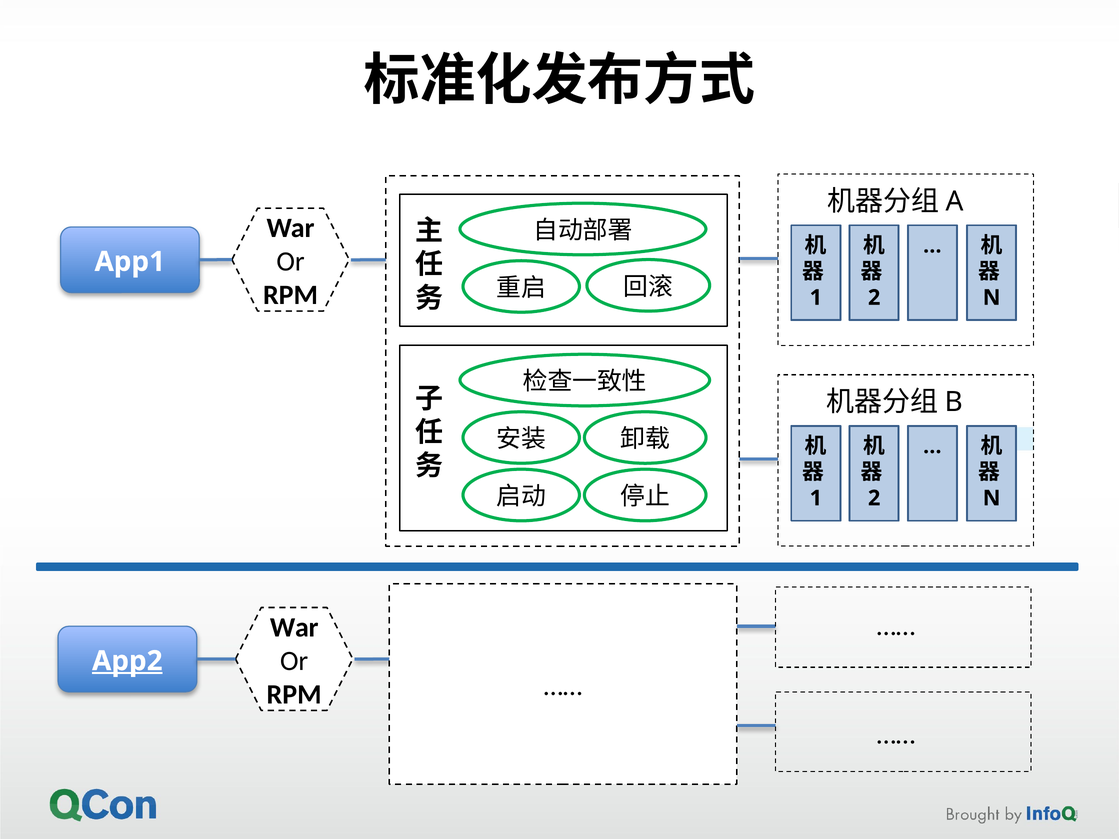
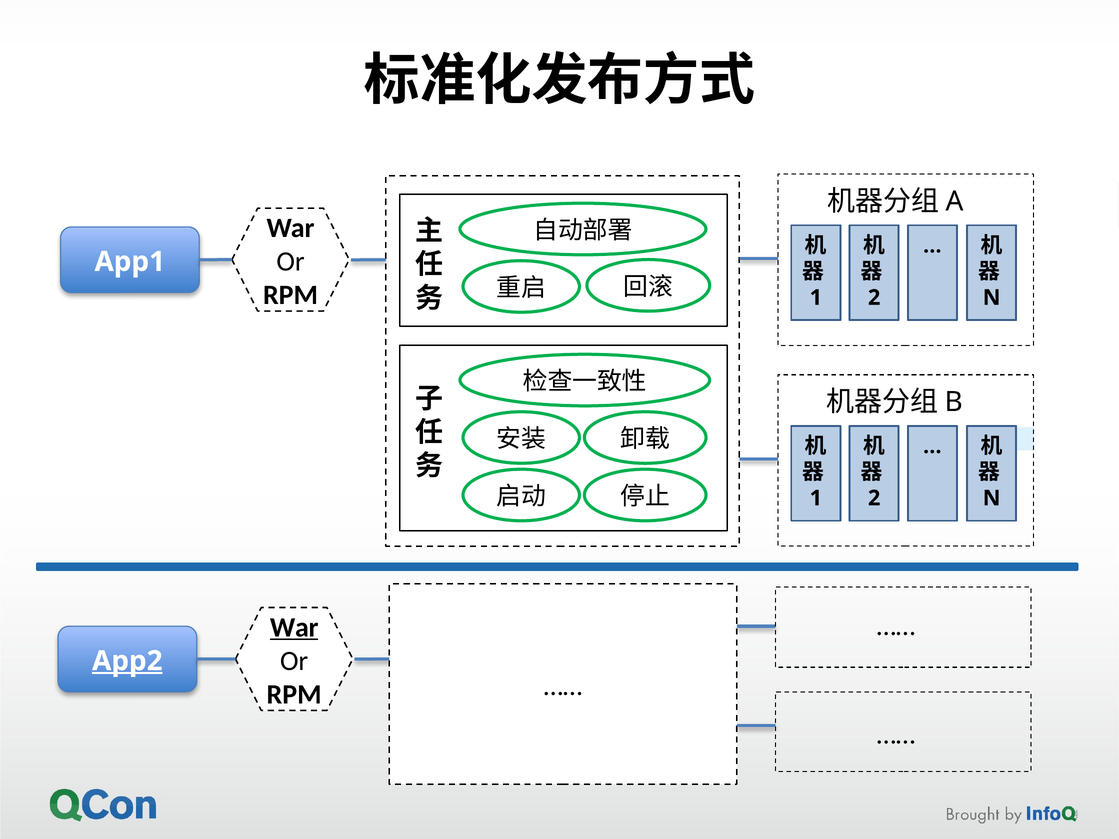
War at (294, 628) underline: none -> present
